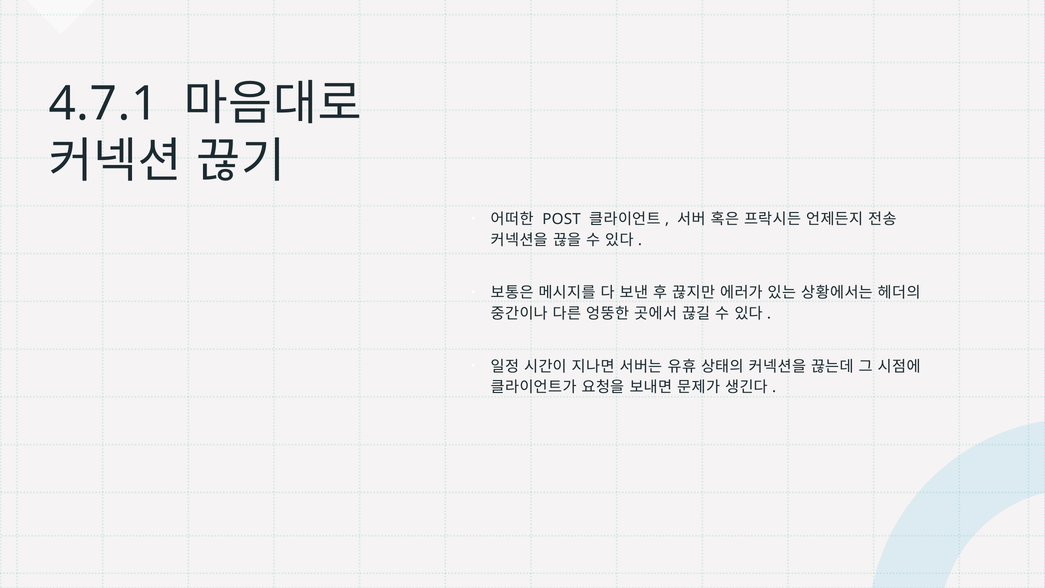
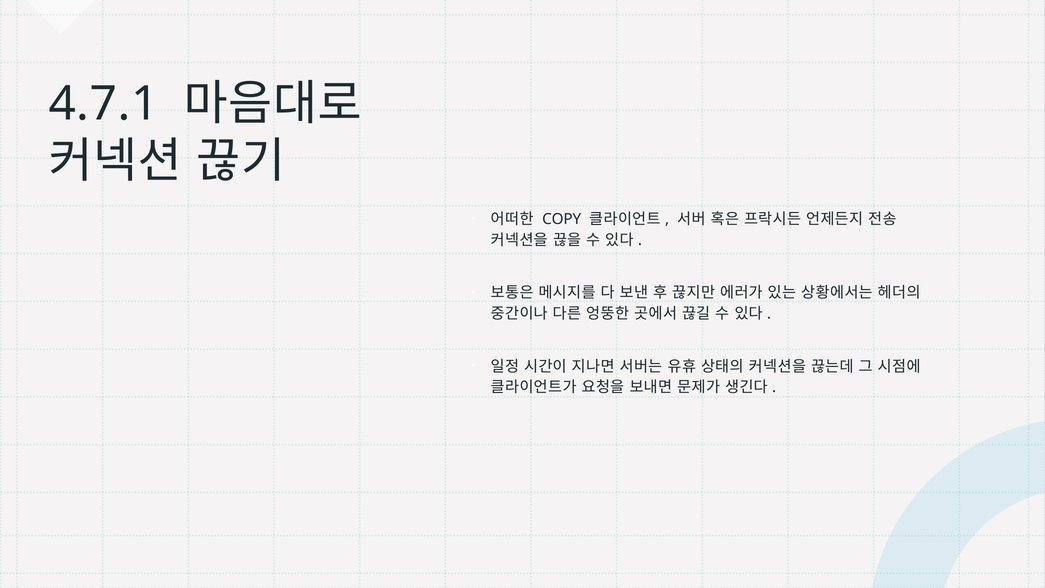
POST: POST -> COPY
